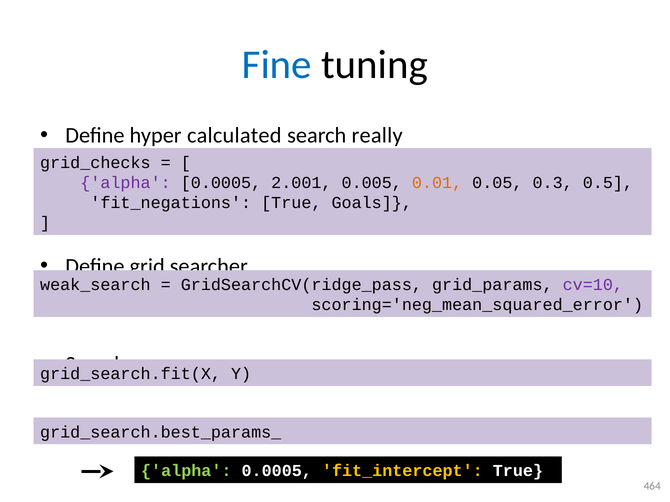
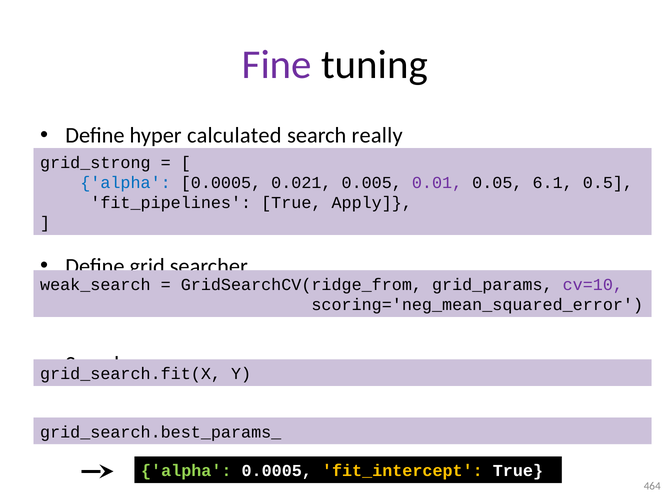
Fine colour: blue -> purple
grid_checks: grid_checks -> grid_strong
alpha at (126, 183) colour: purple -> blue
2.001: 2.001 -> 0.021
0.01 colour: orange -> purple
0.3: 0.3 -> 6.1
fit_negations: fit_negations -> fit_pipelines
Goals: Goals -> Apply
GridSearchCV(ridge_pass: GridSearchCV(ridge_pass -> GridSearchCV(ridge_from
